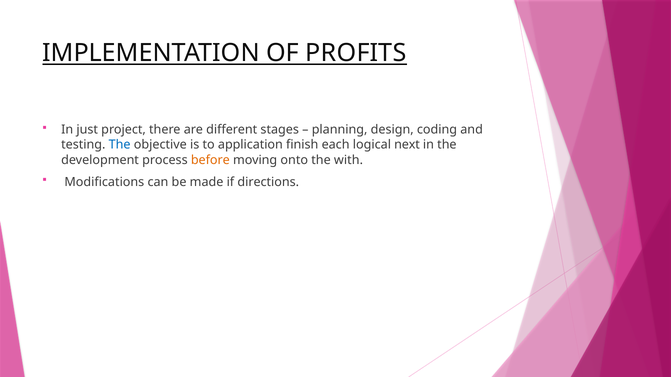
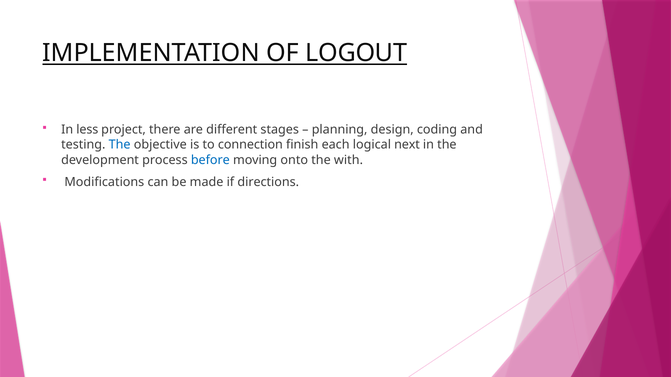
PROFITS: PROFITS -> LOGOUT
just: just -> less
application: application -> connection
before colour: orange -> blue
